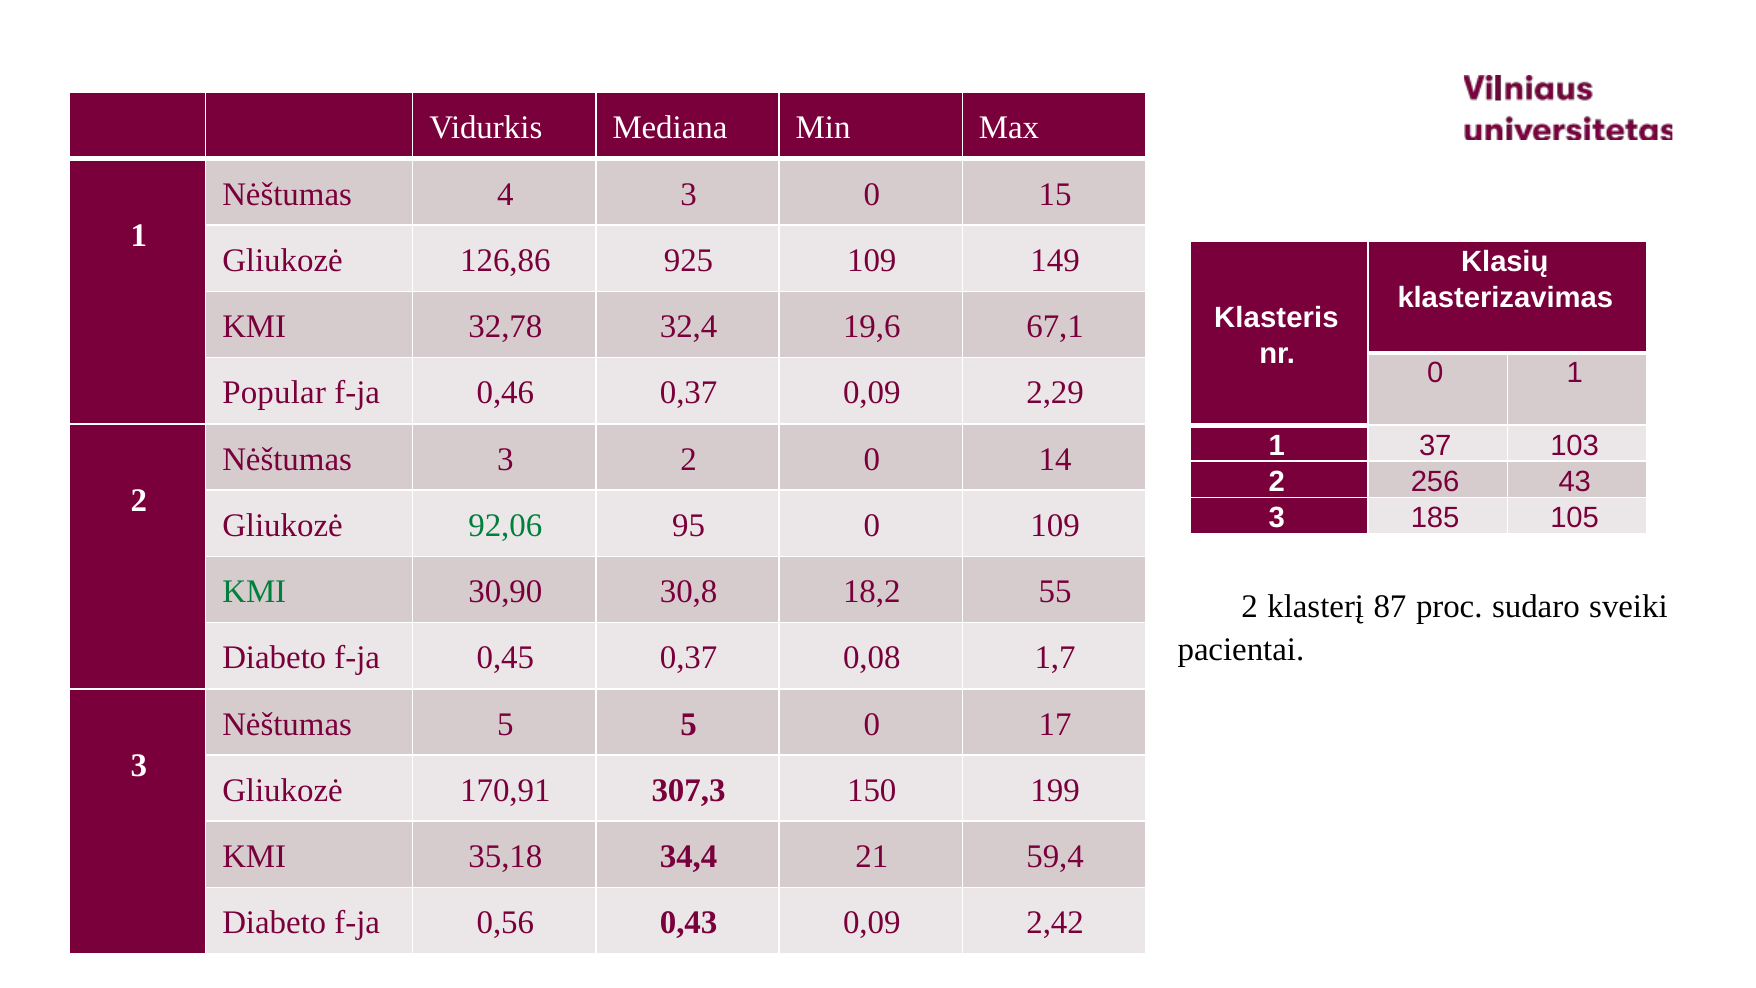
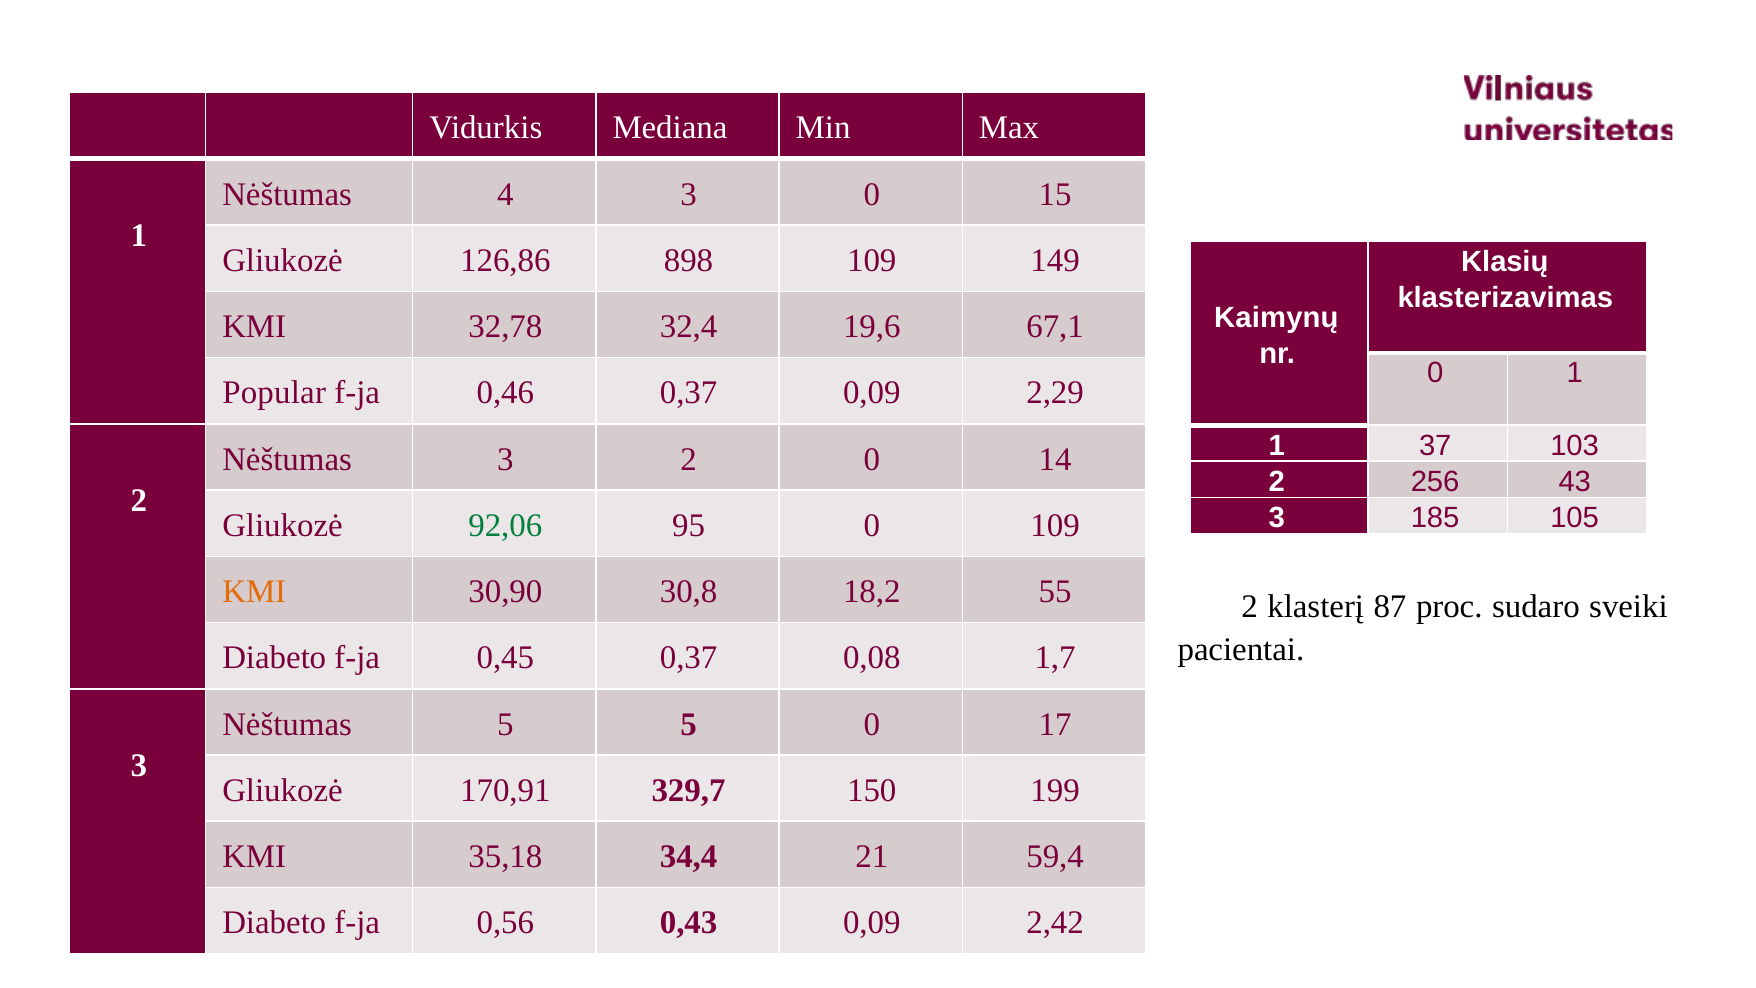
925: 925 -> 898
Klasteris: Klasteris -> Kaimynų
KMI at (254, 592) colour: green -> orange
307,3: 307,3 -> 329,7
